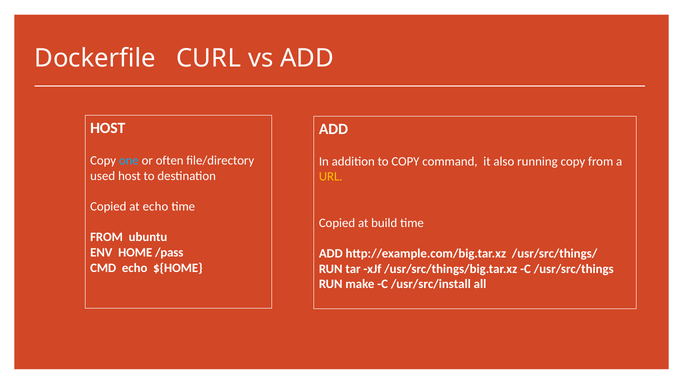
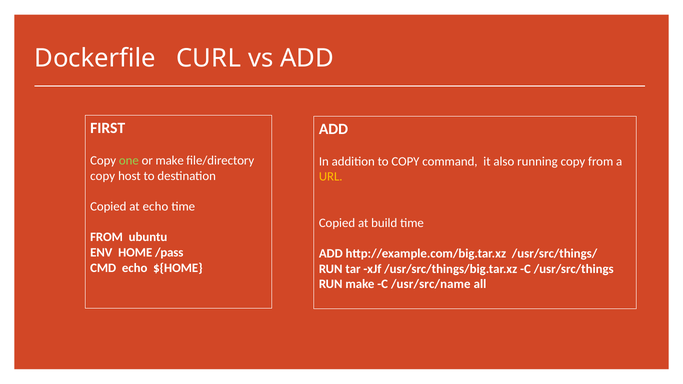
HOST at (108, 128): HOST -> FIRST
one colour: light blue -> light green
or often: often -> make
used at (103, 176): used -> copy
/usr/src/install: /usr/src/install -> /usr/src/name
